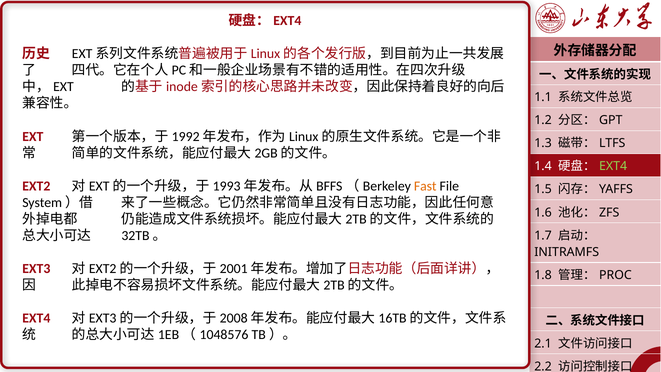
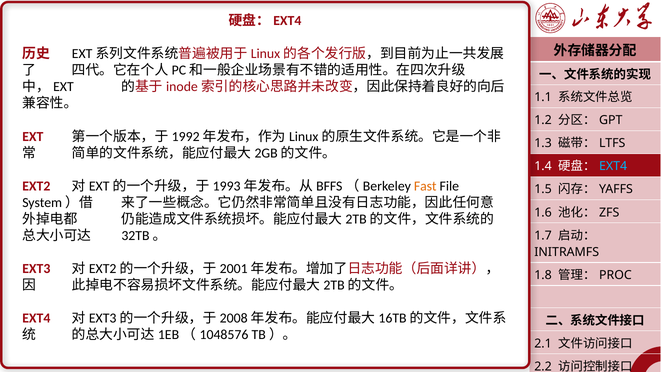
EXT4 at (613, 166) colour: light green -> light blue
